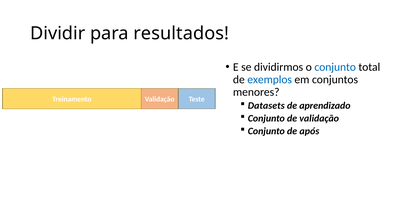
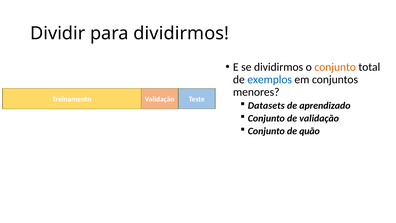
para resultados: resultados -> dividirmos
conjunto at (335, 67) colour: blue -> orange
após: após -> quão
